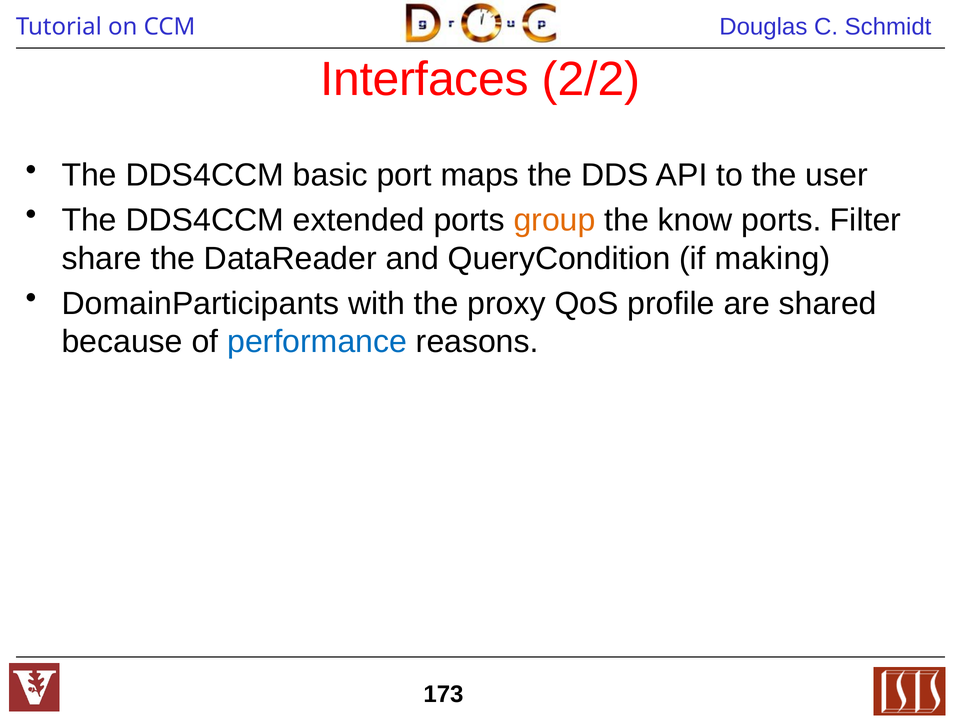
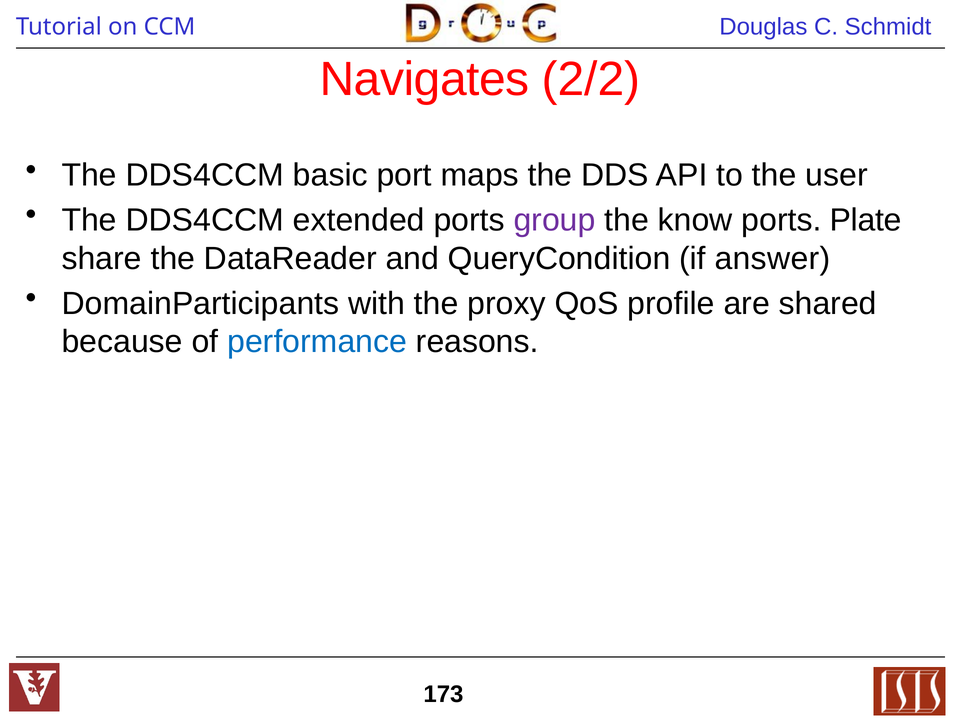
Interfaces: Interfaces -> Navigates
group colour: orange -> purple
Filter: Filter -> Plate
making: making -> answer
